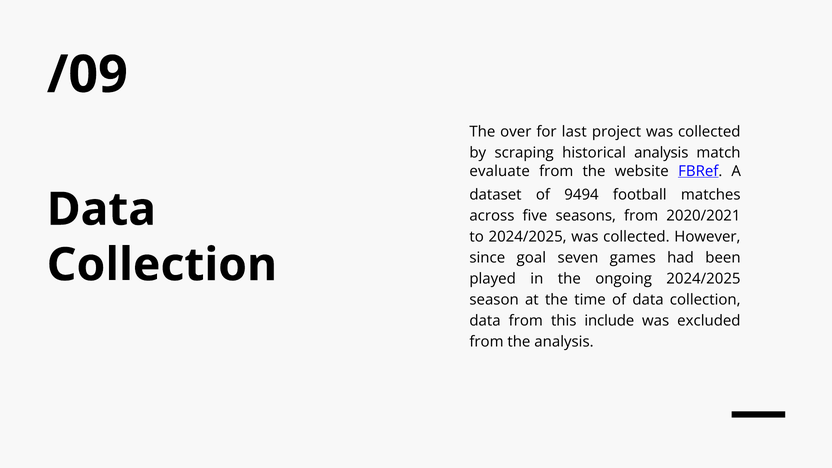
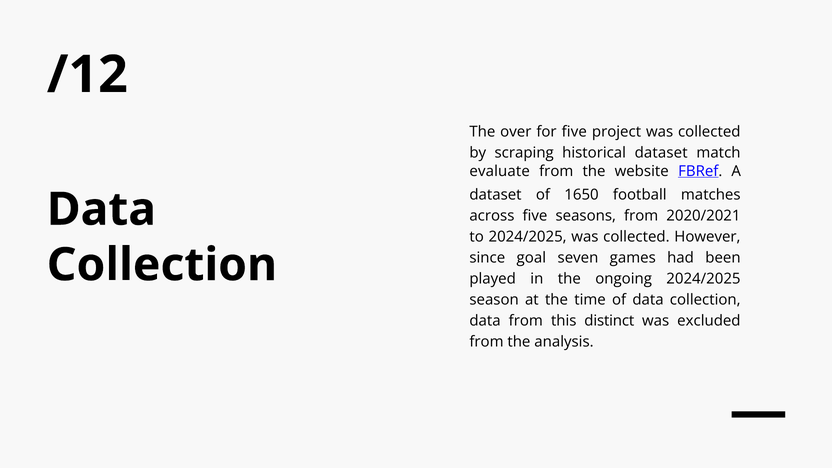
/09: /09 -> /12
for last: last -> five
historical analysis: analysis -> dataset
9494: 9494 -> 1650
include: include -> distinct
